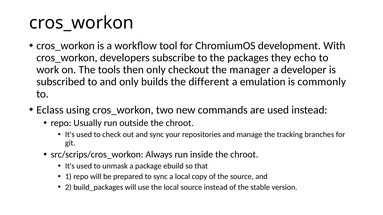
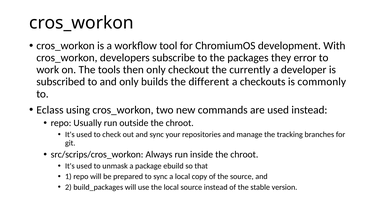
echo: echo -> error
manager: manager -> currently
emulation: emulation -> checkouts
